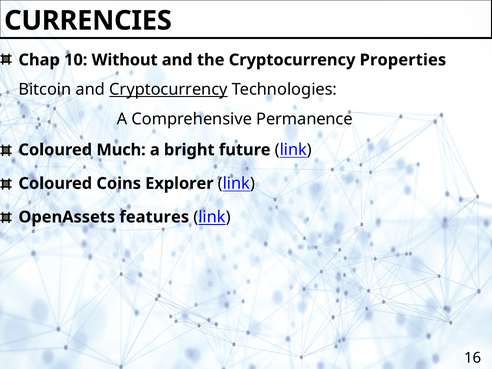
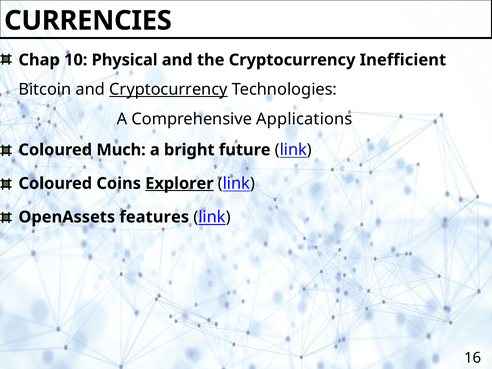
Without: Without -> Physical
Properties: Properties -> Inefficient
Permanence: Permanence -> Applications
Explorer underline: none -> present
